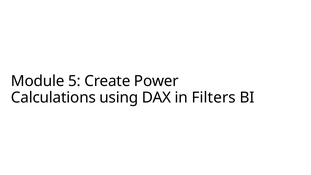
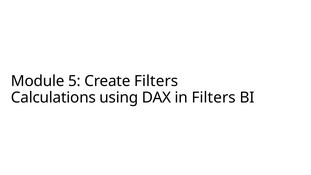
Create Power: Power -> Filters
